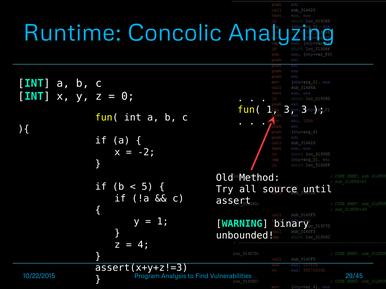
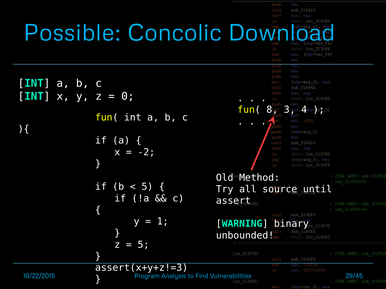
Runtime: Runtime -> Possible
Analyzing: Analyzing -> Download
fun( 1: 1 -> 8
3 3: 3 -> 4
4 at (143, 245): 4 -> 5
